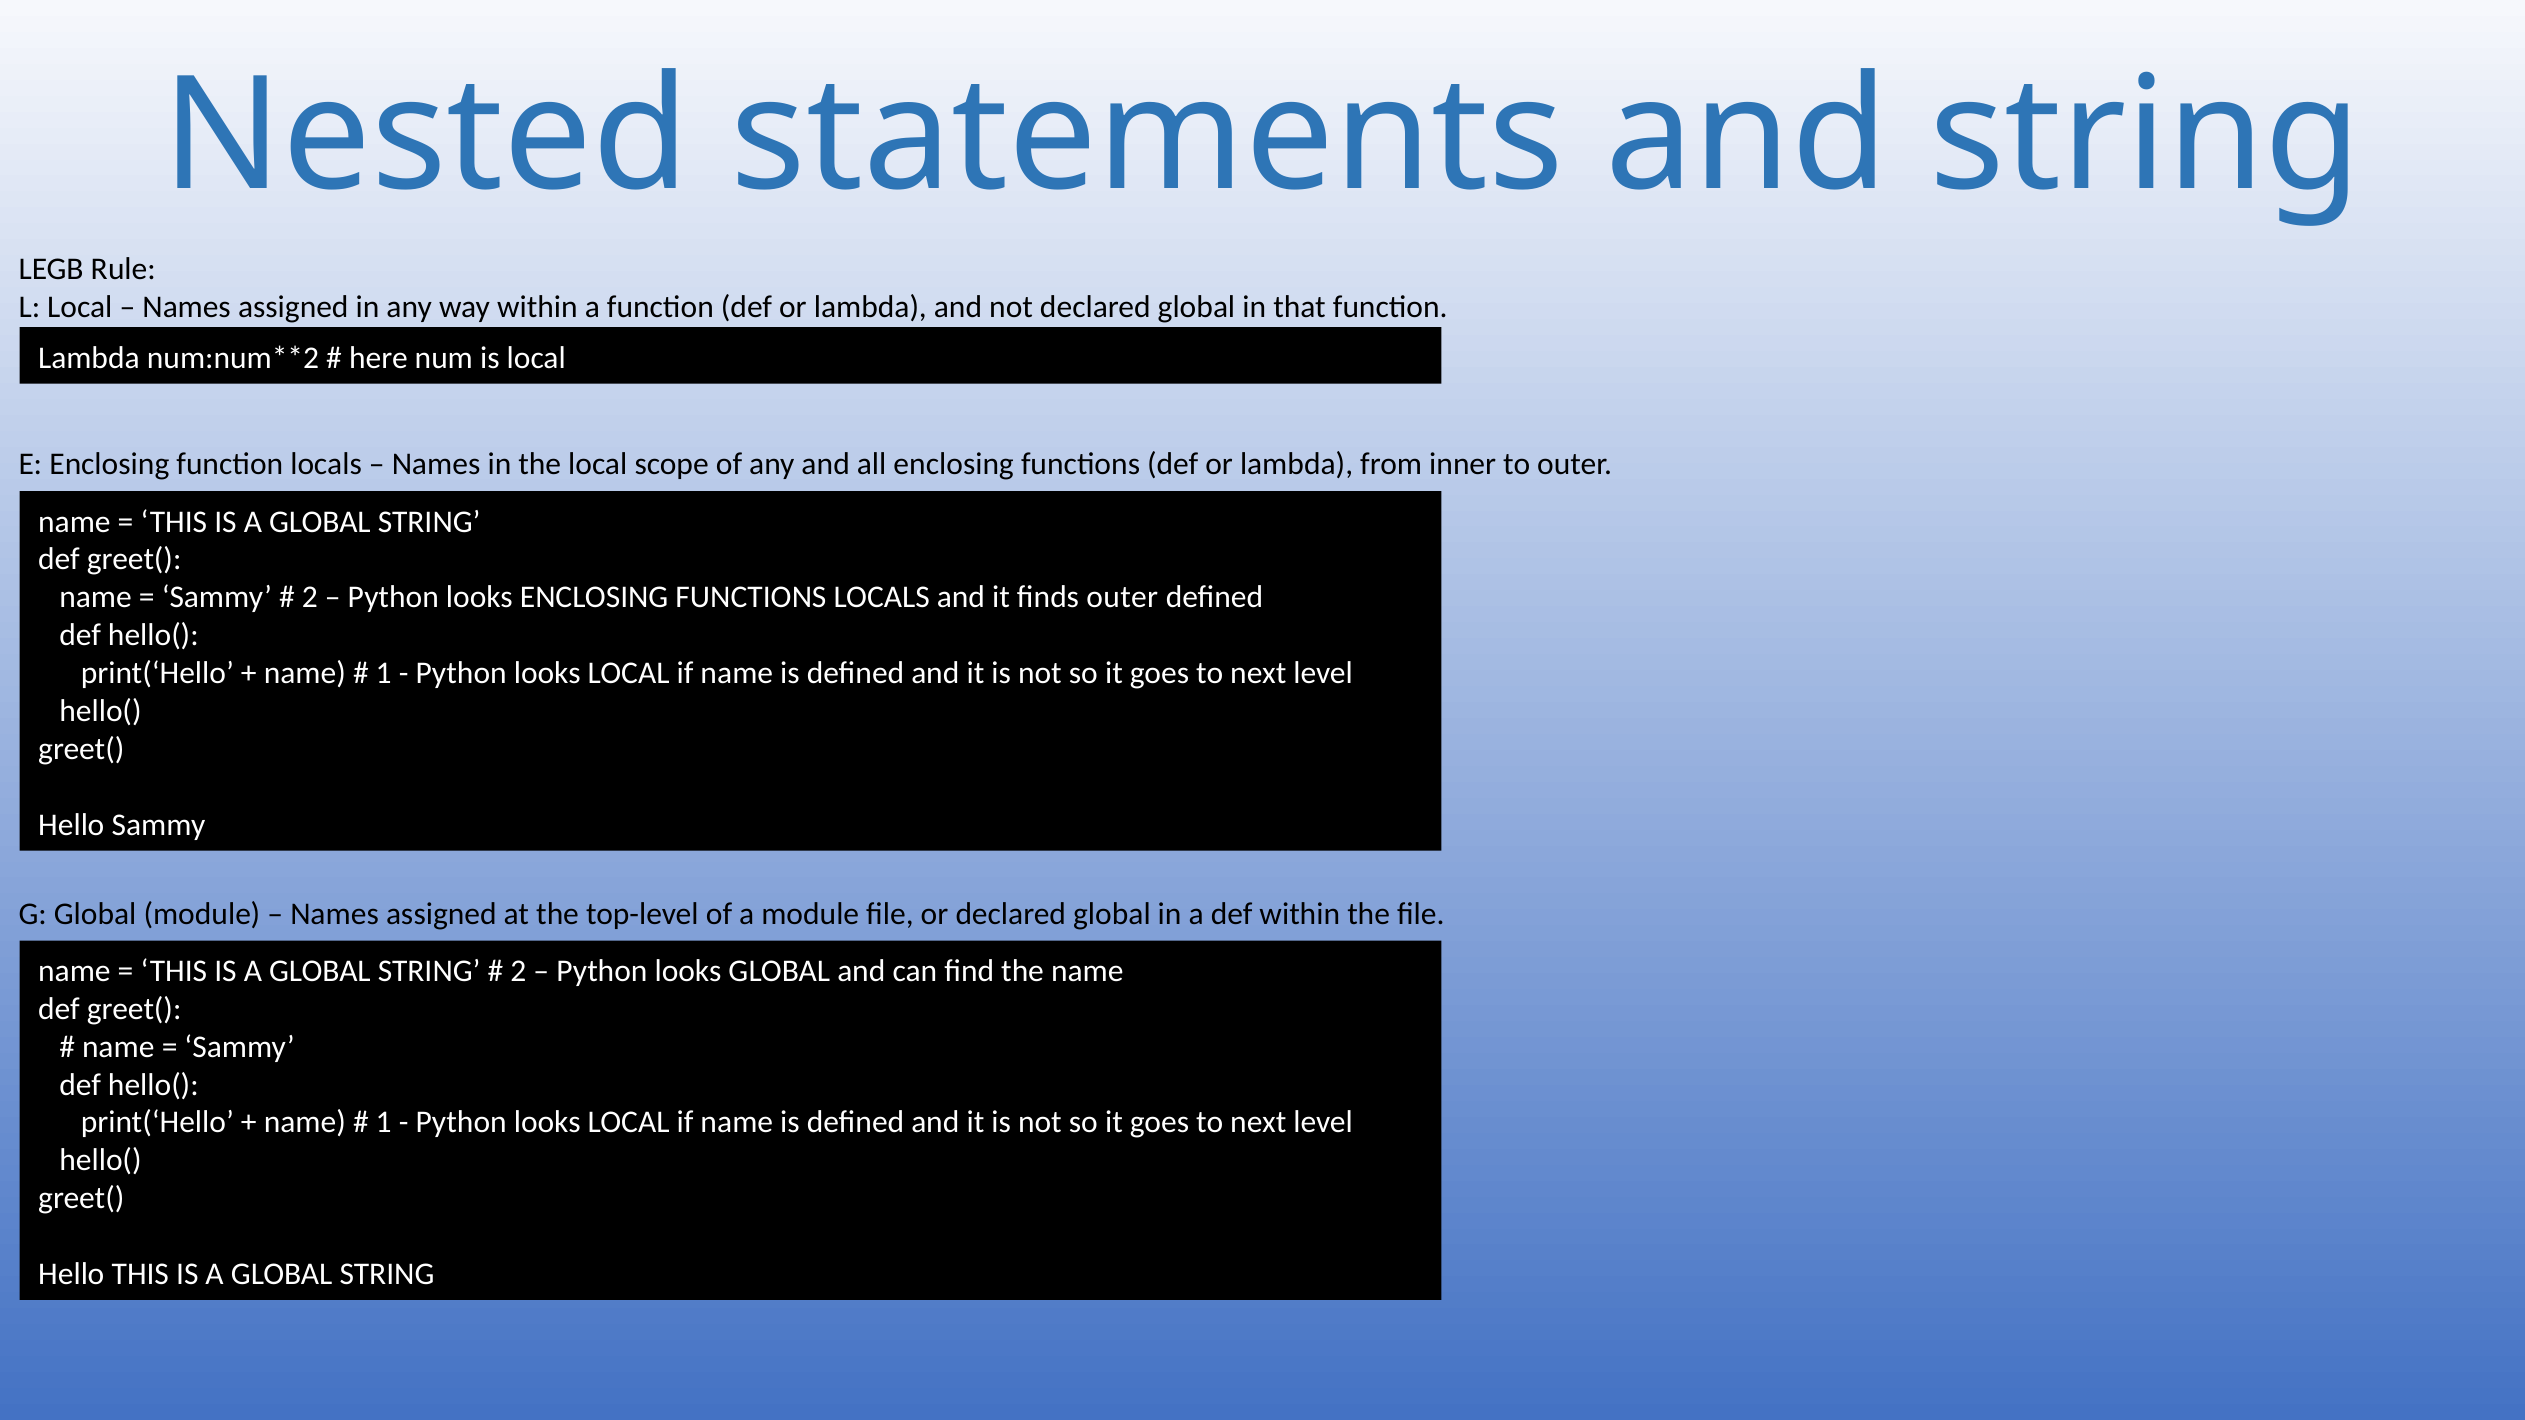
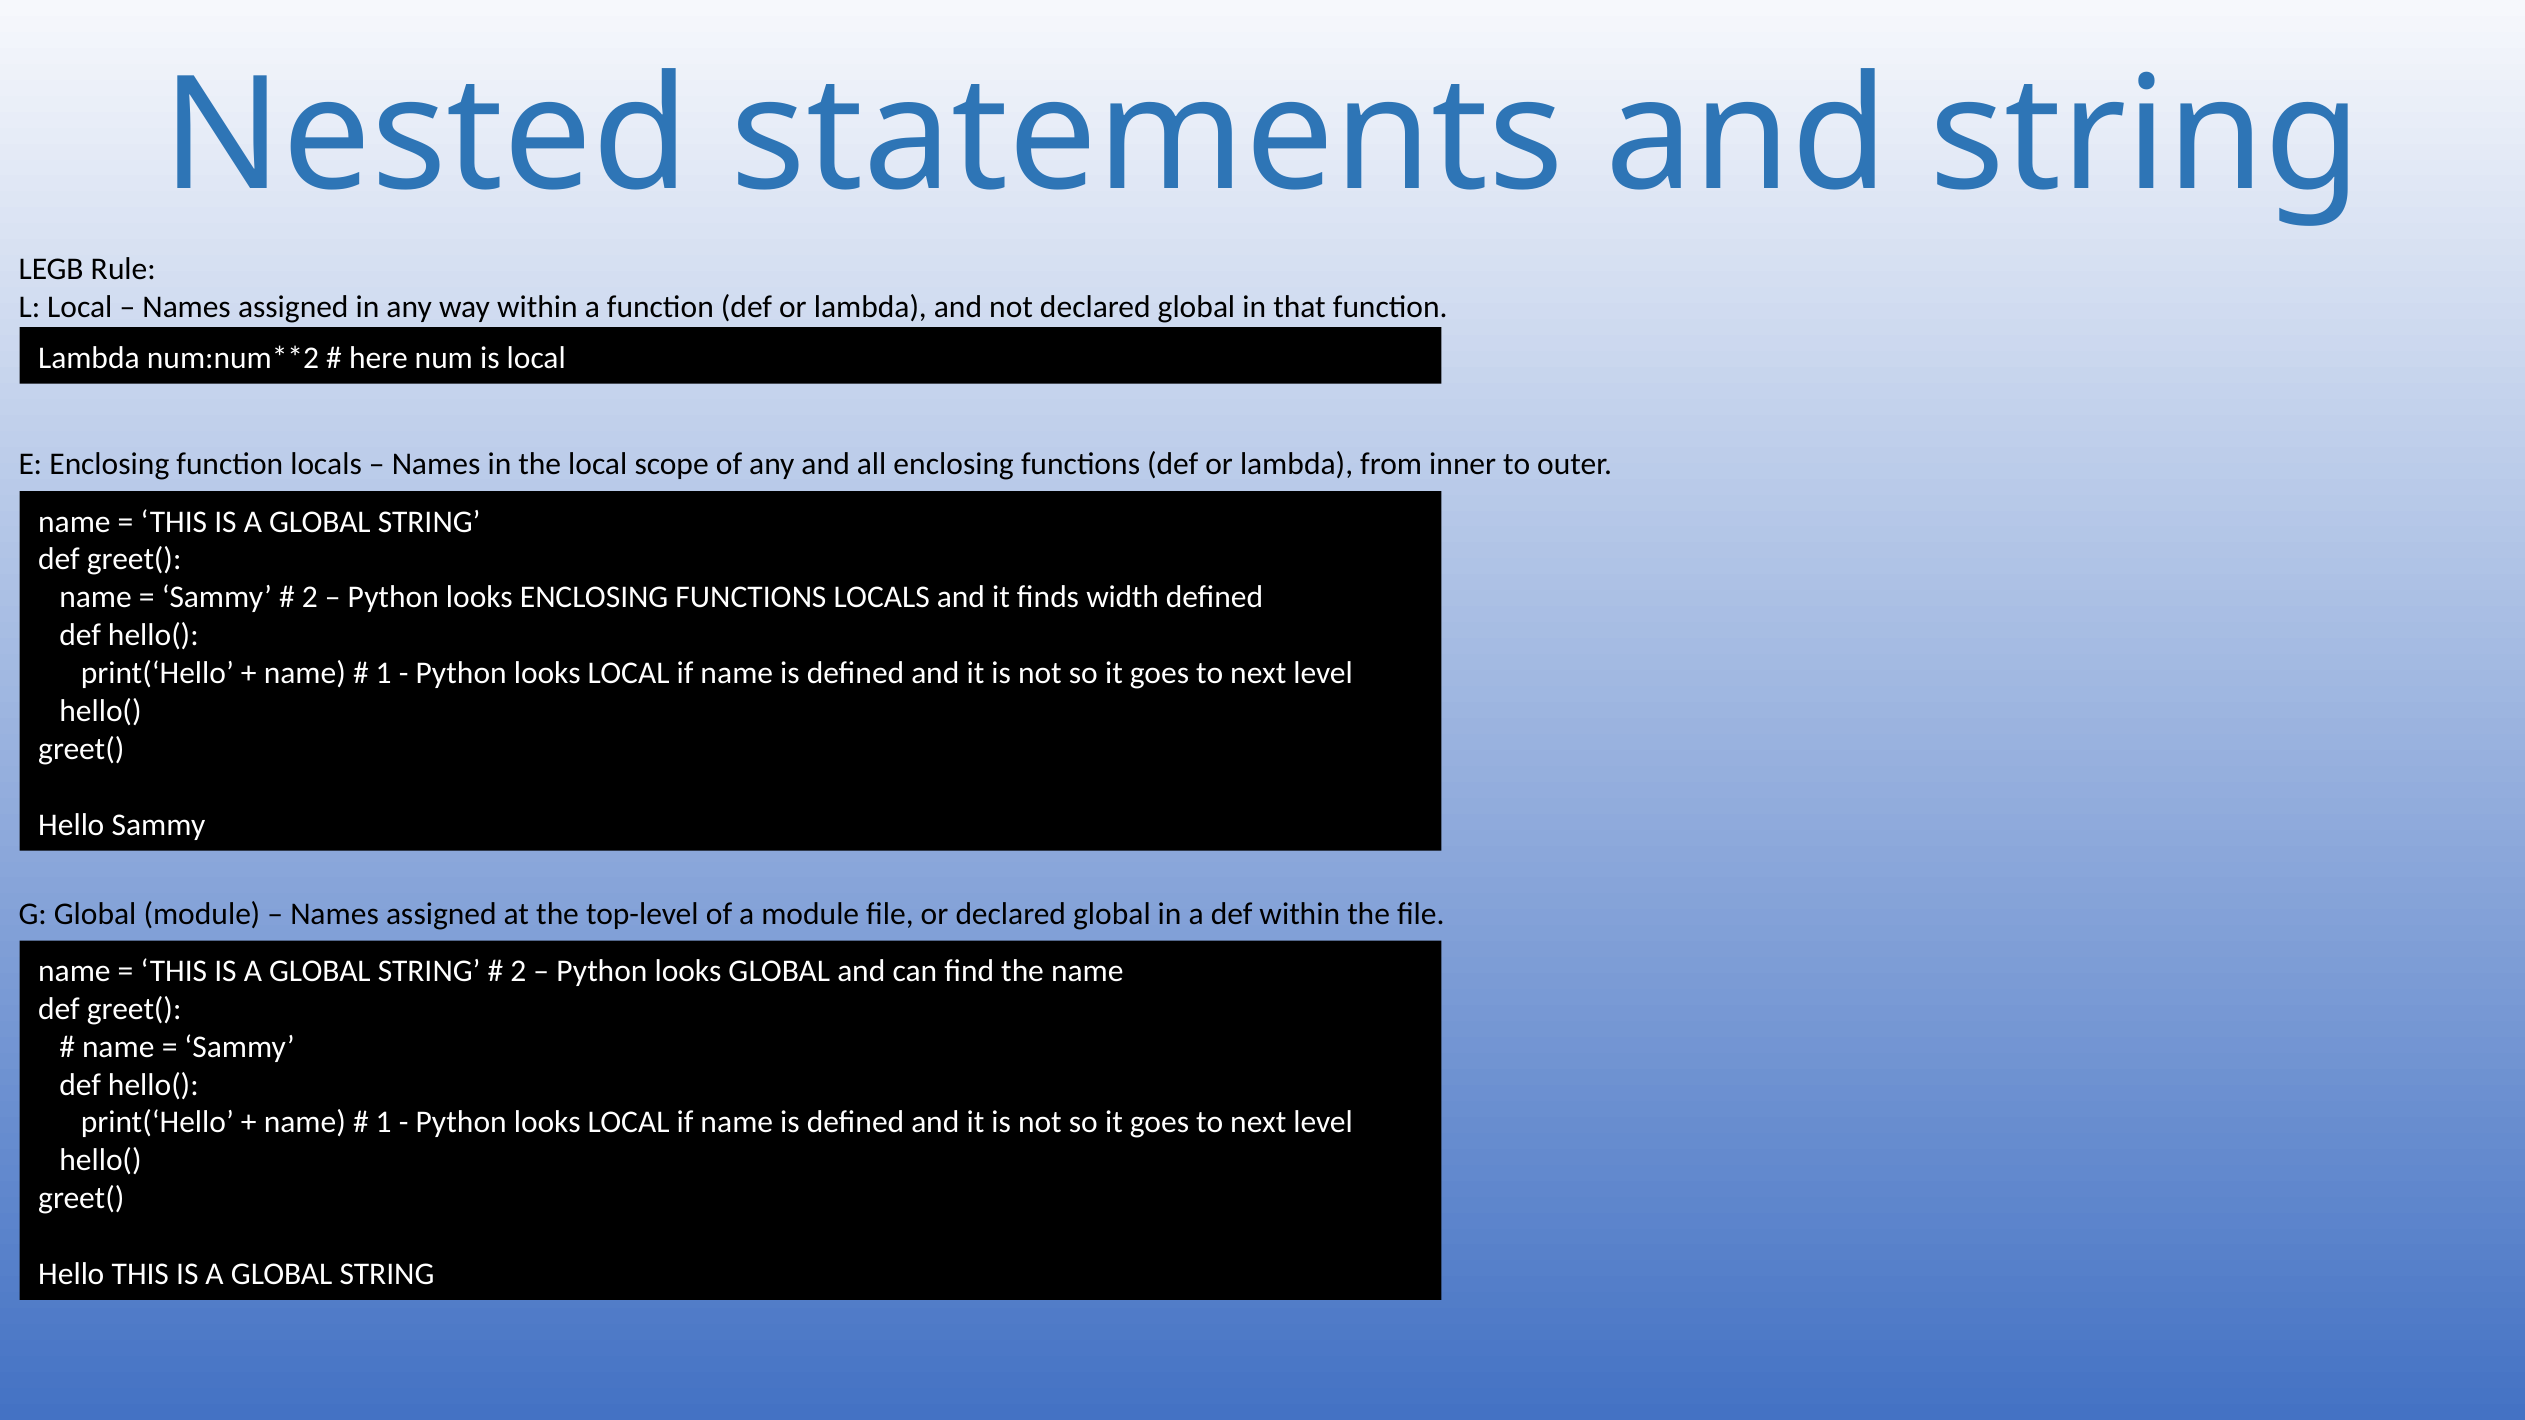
finds outer: outer -> width
